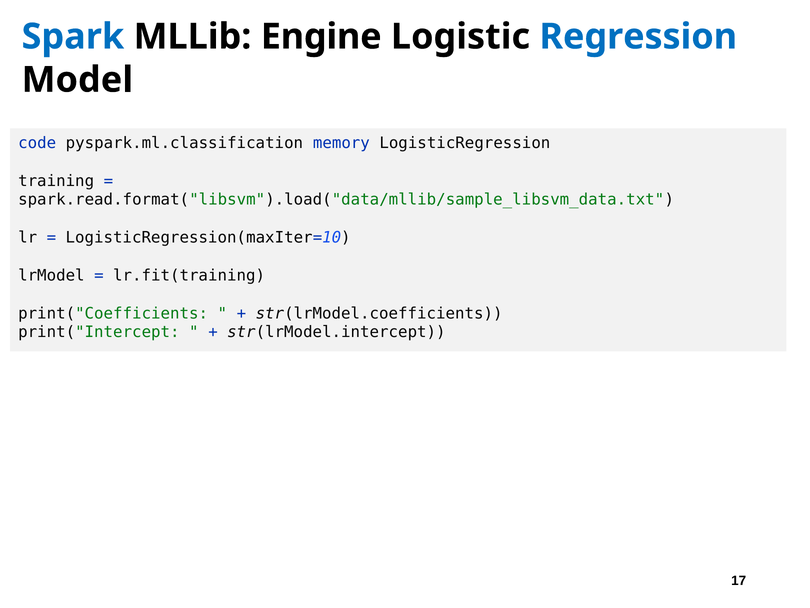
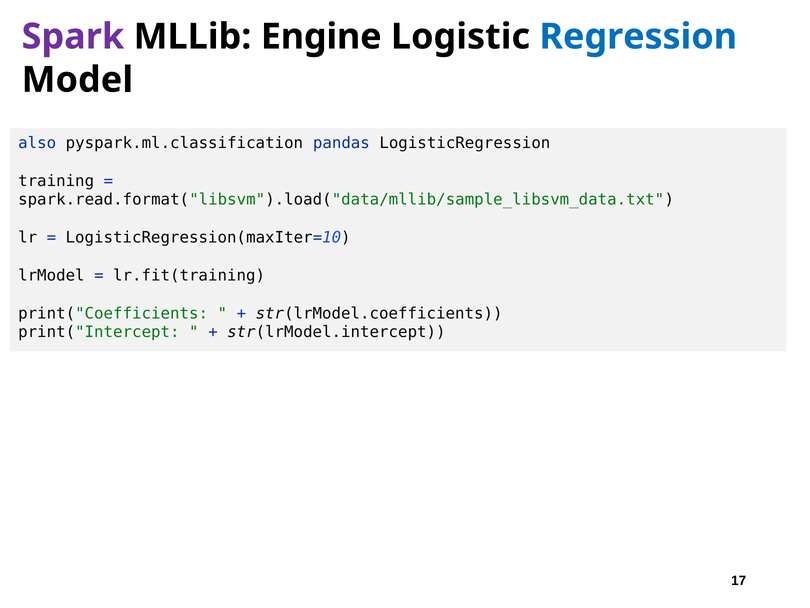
Spark colour: blue -> purple
code: code -> also
memory: memory -> pandas
